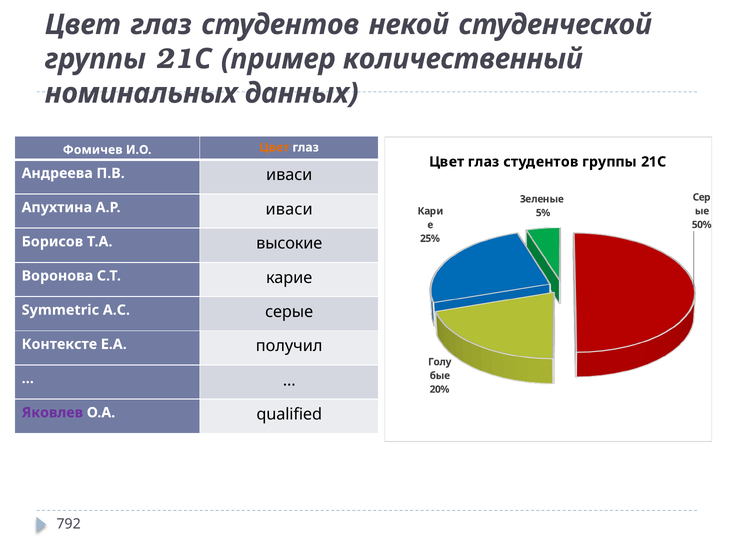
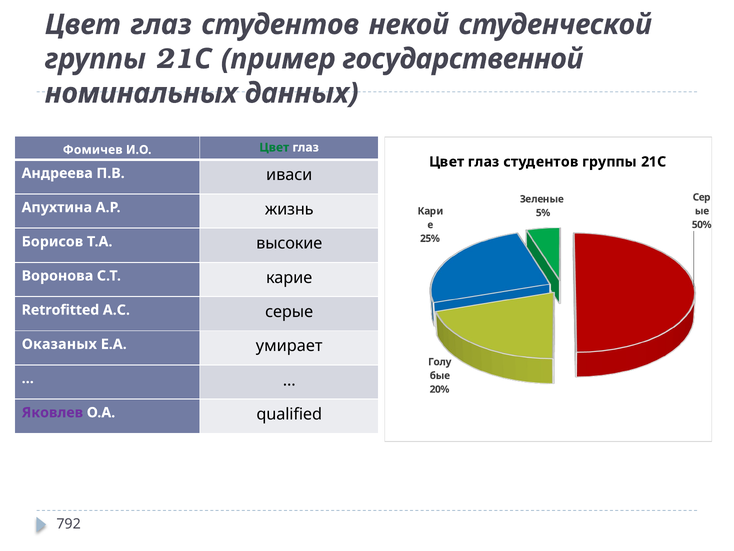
количественный: количественный -> государственной
Цвет at (274, 147) colour: orange -> green
А.Р иваси: иваси -> жизнь
Symmetric: Symmetric -> Retrofitted
Контексте: Контексте -> Оказаных
получил: получил -> умирает
